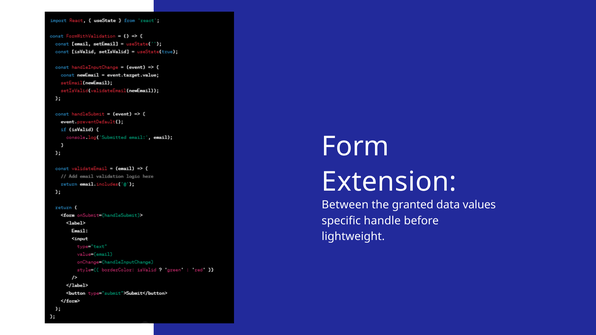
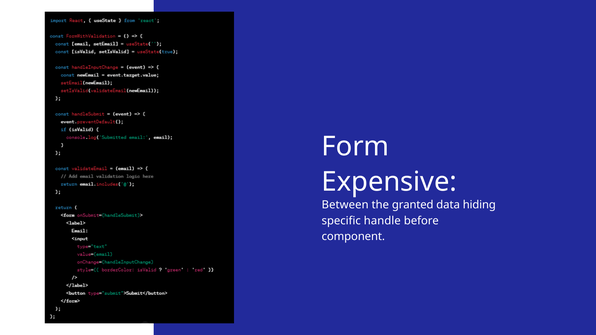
Extension: Extension -> Expensive
values: values -> hiding
lightweight: lightweight -> component
